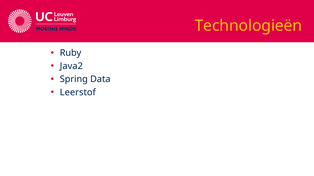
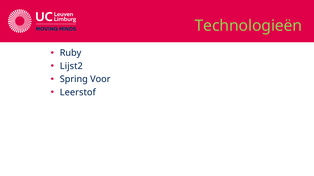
Technologieën colour: yellow -> light green
Java2: Java2 -> Lijst2
Data: Data -> Voor
